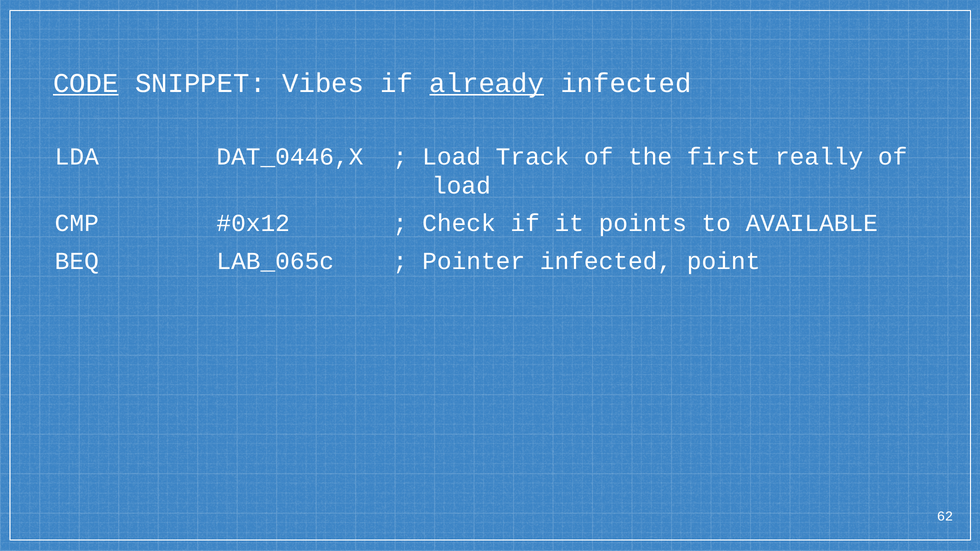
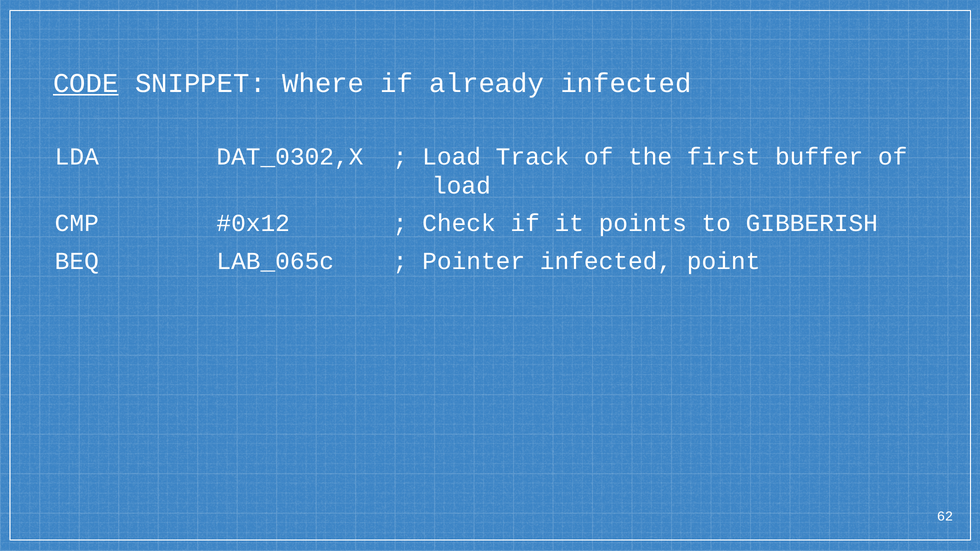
Vibes: Vibes -> Where
already underline: present -> none
DAT_0446,X: DAT_0446,X -> DAT_0302,X
really: really -> buffer
AVAILABLE: AVAILABLE -> GIBBERISH
